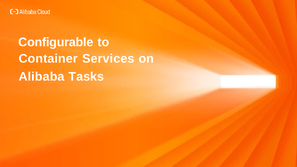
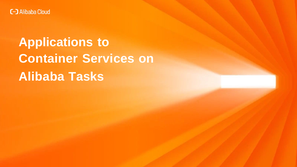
Configurable: Configurable -> Applications
